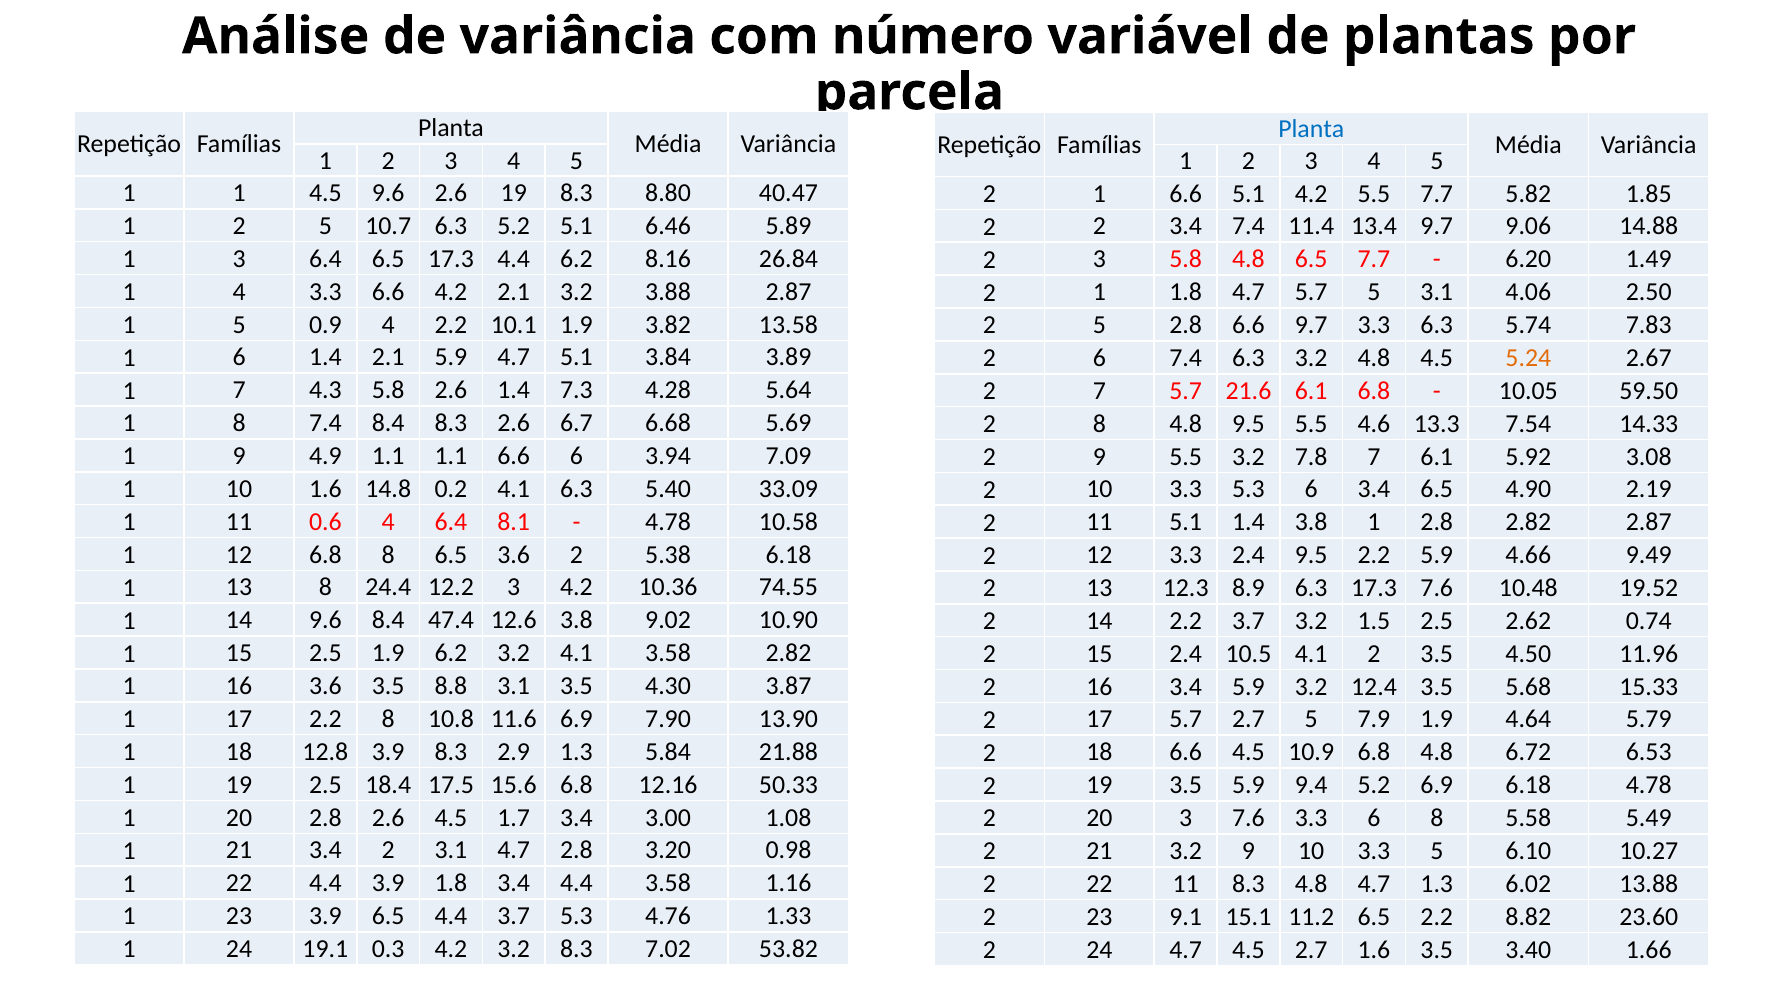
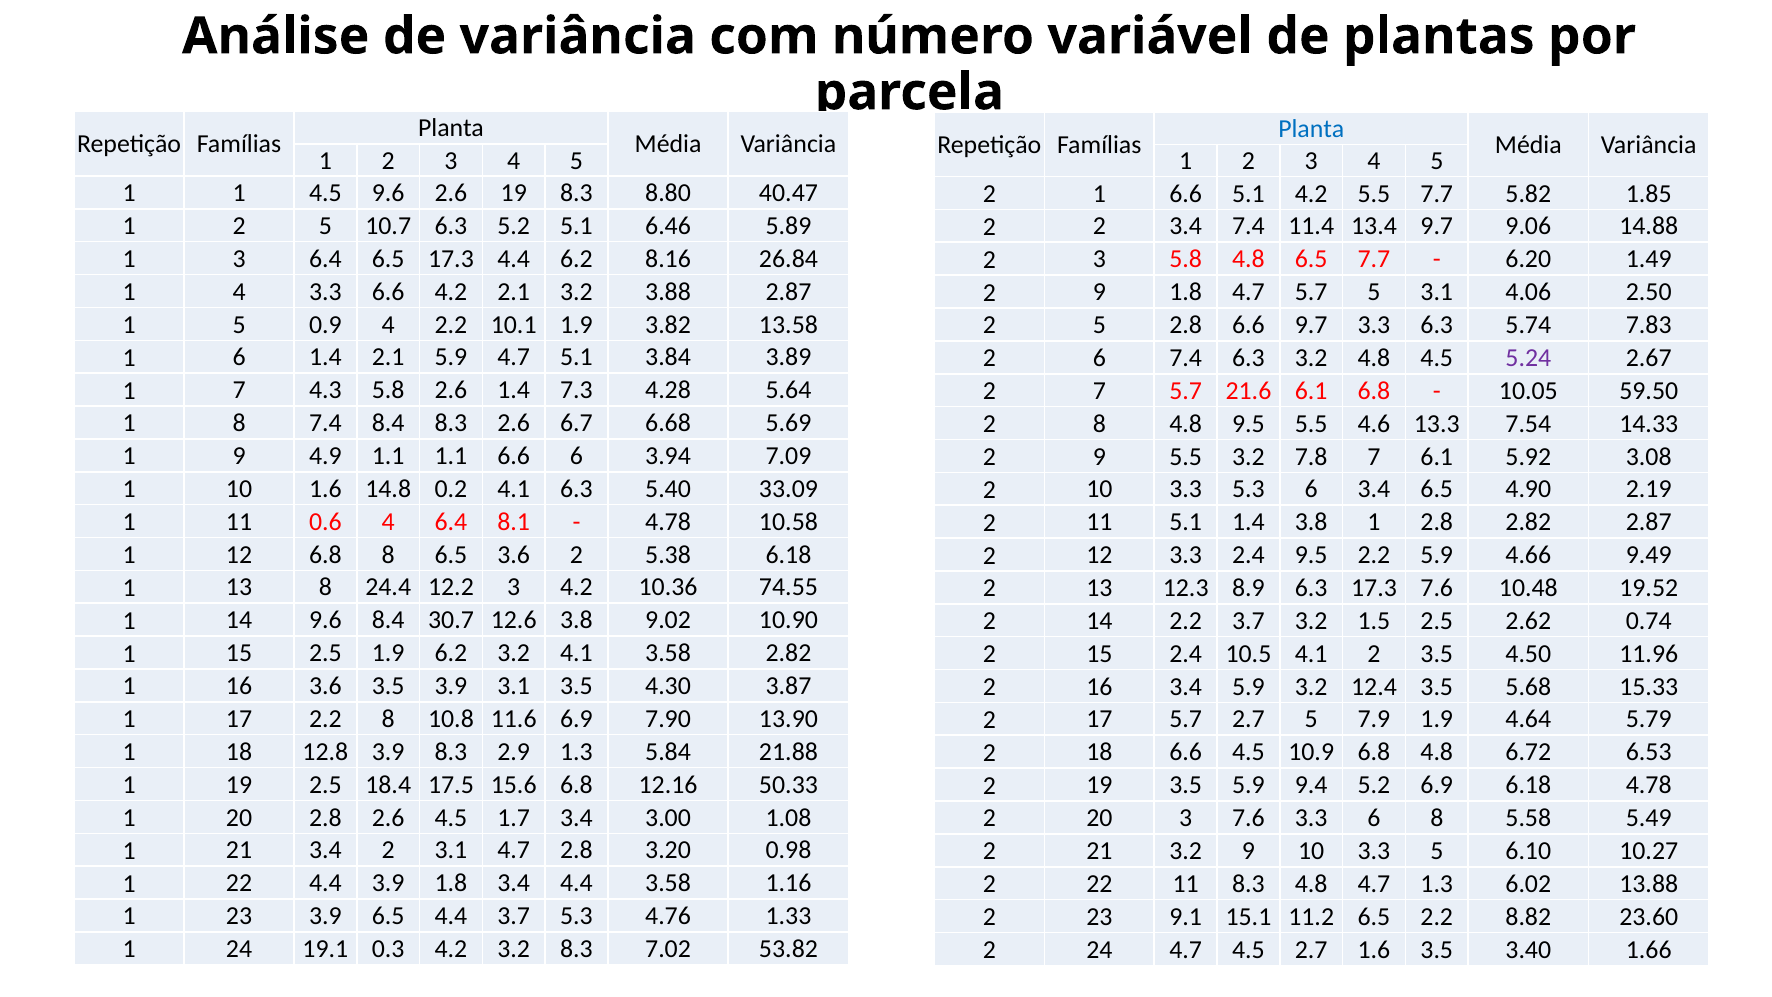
1 at (1099, 292): 1 -> 9
5.24 colour: orange -> purple
47.4: 47.4 -> 30.7
3.5 8.8: 8.8 -> 3.9
